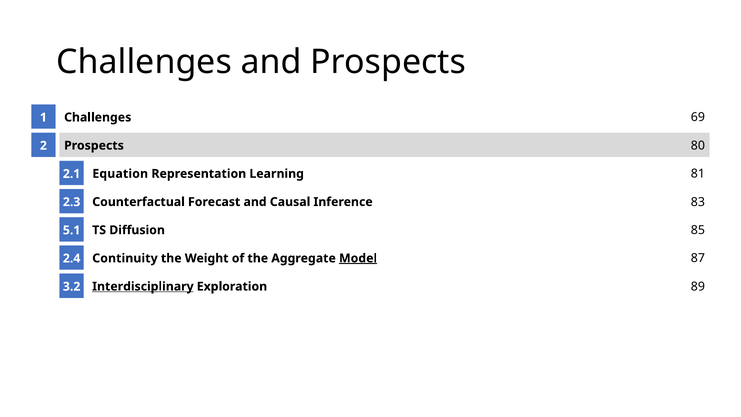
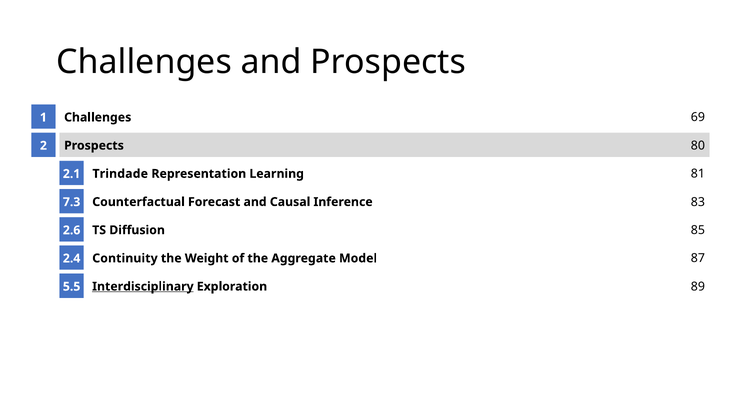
Equation: Equation -> Trindade
2.3: 2.3 -> 7.3
5.1: 5.1 -> 2.6
Model underline: present -> none
3.2: 3.2 -> 5.5
